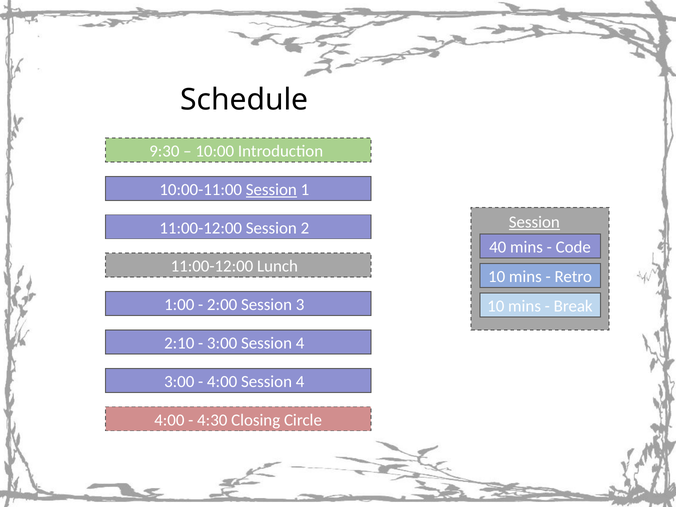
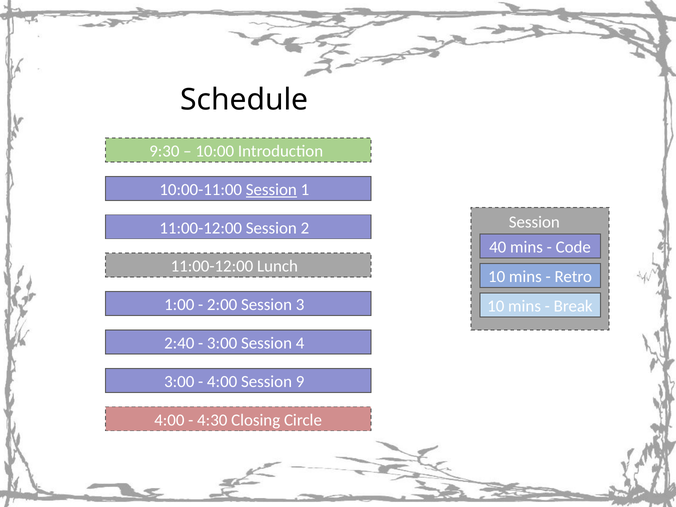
Session at (534, 222) underline: present -> none
2:10: 2:10 -> 2:40
4:00 Session 4: 4 -> 9
